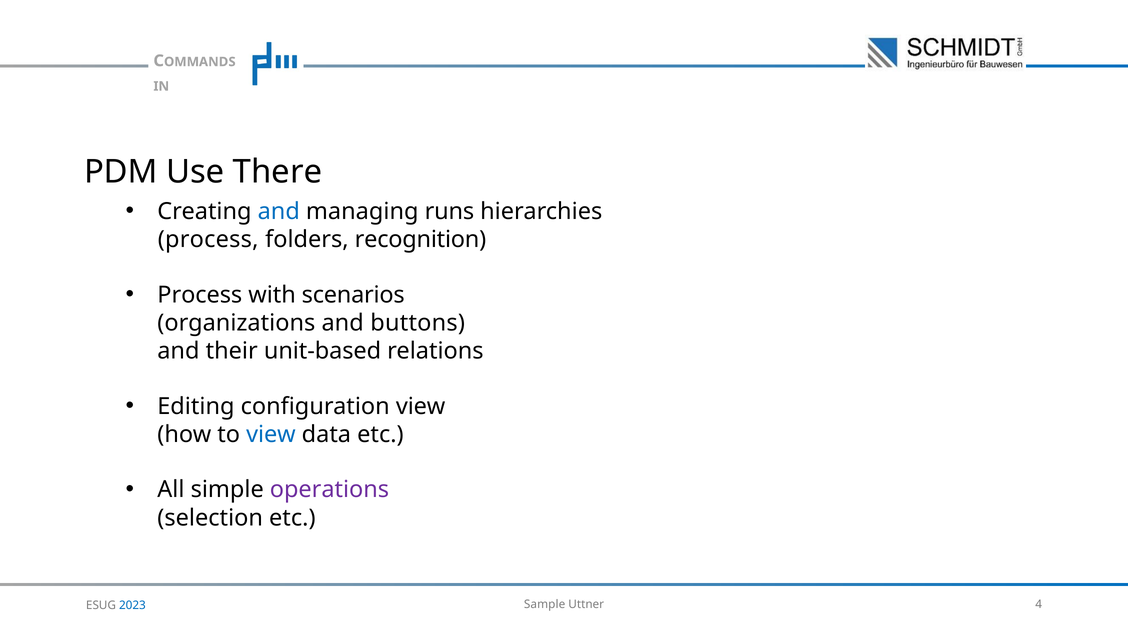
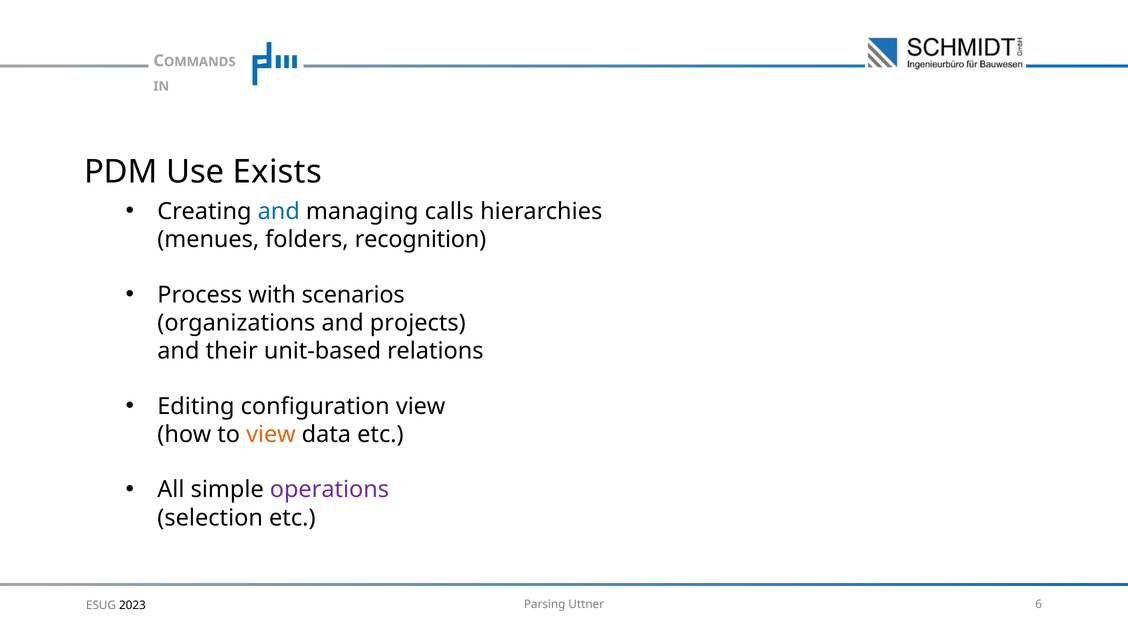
There: There -> Exists
runs: runs -> calls
process at (208, 240): process -> menues
buttons: buttons -> projects
view at (271, 435) colour: blue -> orange
Sample: Sample -> Parsing
4: 4 -> 6
2023 colour: blue -> black
